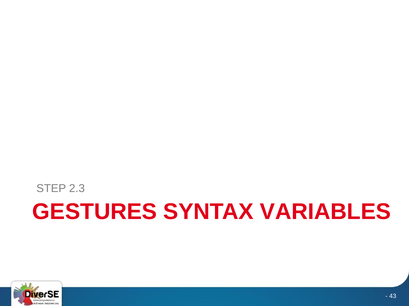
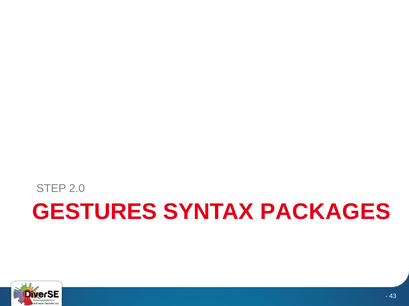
2.3: 2.3 -> 2.0
VARIABLES: VARIABLES -> PACKAGES
